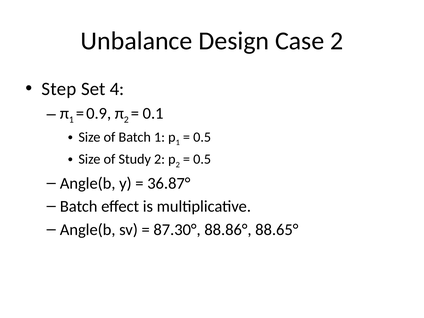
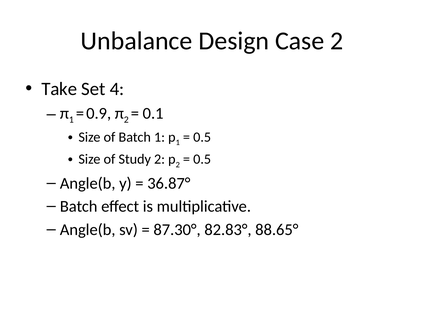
Step: Step -> Take
88.86°: 88.86° -> 82.83°
